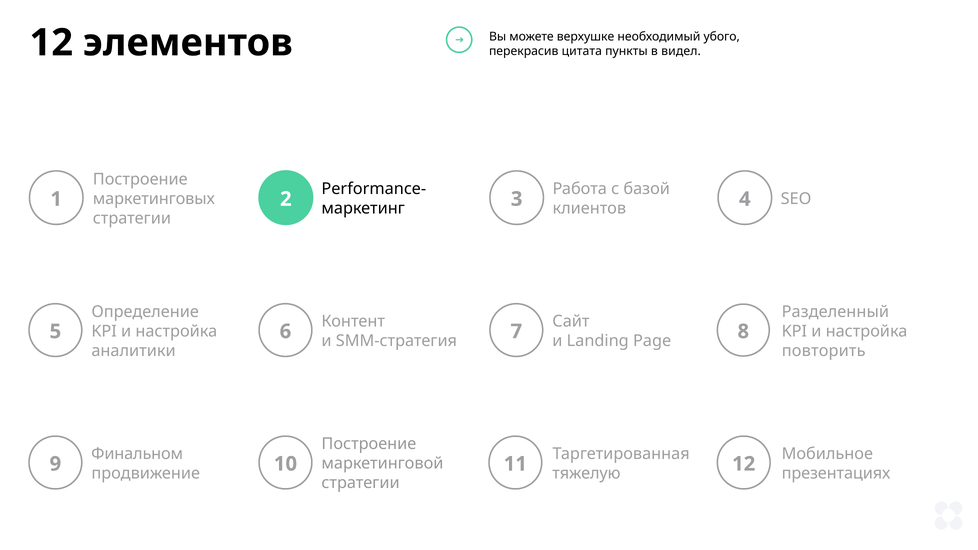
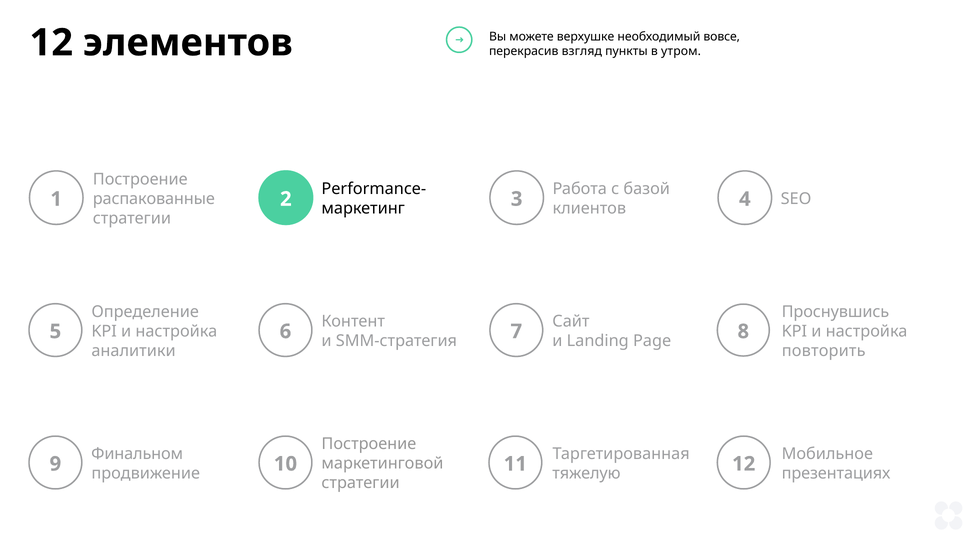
убого: убого -> вовсе
цитата: цитата -> взгляд
видел: видел -> утром
маркетинговых: маркетинговых -> распакованные
Разделенный: Разделенный -> Проснувшись
